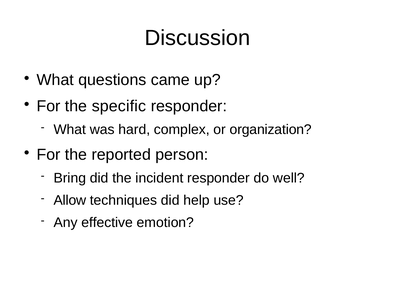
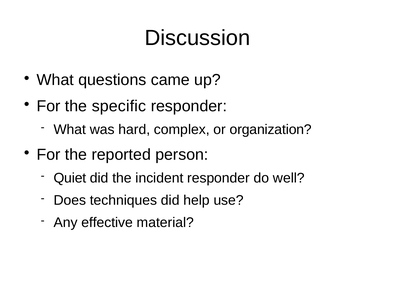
Bring: Bring -> Quiet
Allow: Allow -> Does
emotion: emotion -> material
